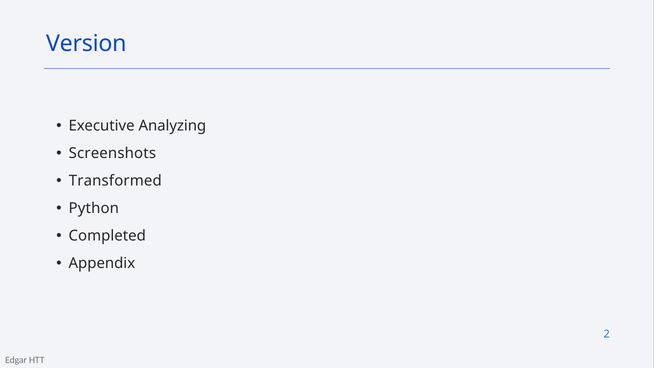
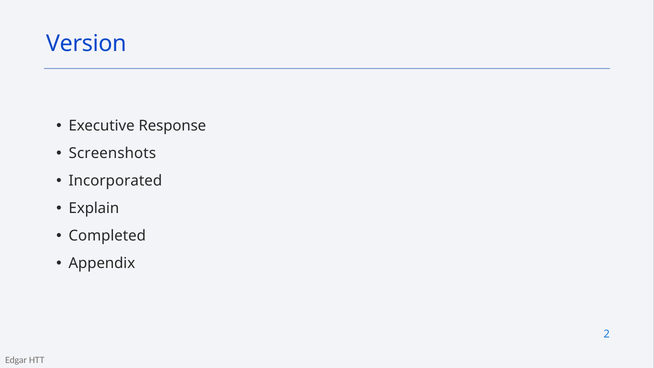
Analyzing: Analyzing -> Response
Transformed: Transformed -> Incorporated
Python: Python -> Explain
